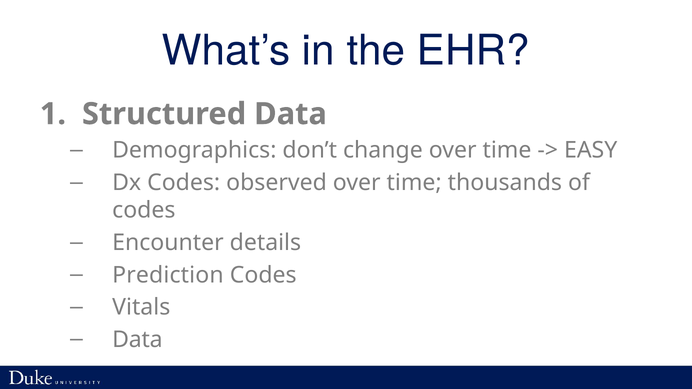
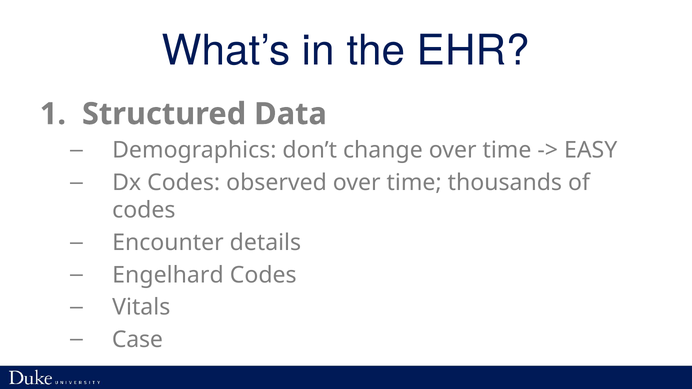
Prediction: Prediction -> Engelhard
Data at (137, 340): Data -> Case
